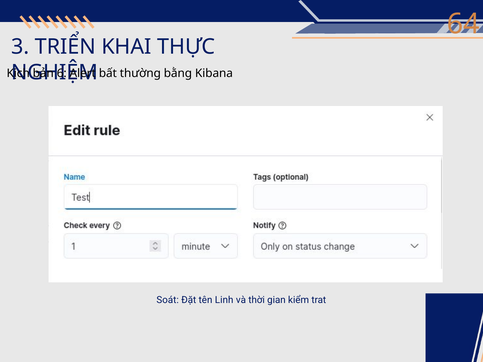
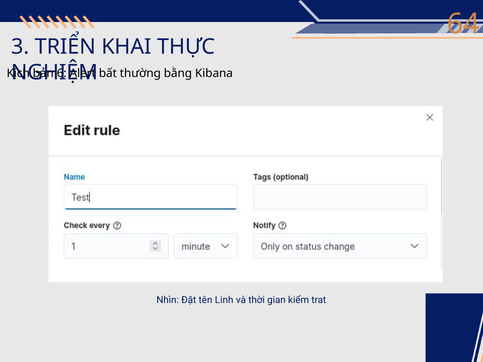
Soát: Soát -> Nhìn
